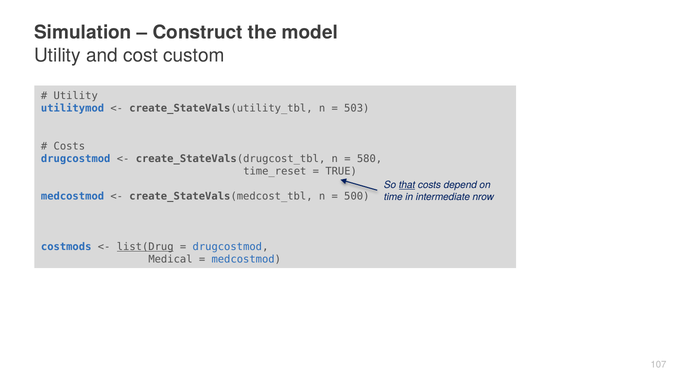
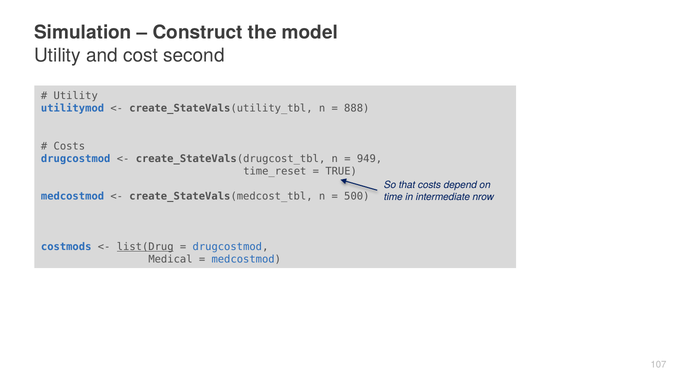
custom: custom -> second
503: 503 -> 888
580: 580 -> 949
that underline: present -> none
